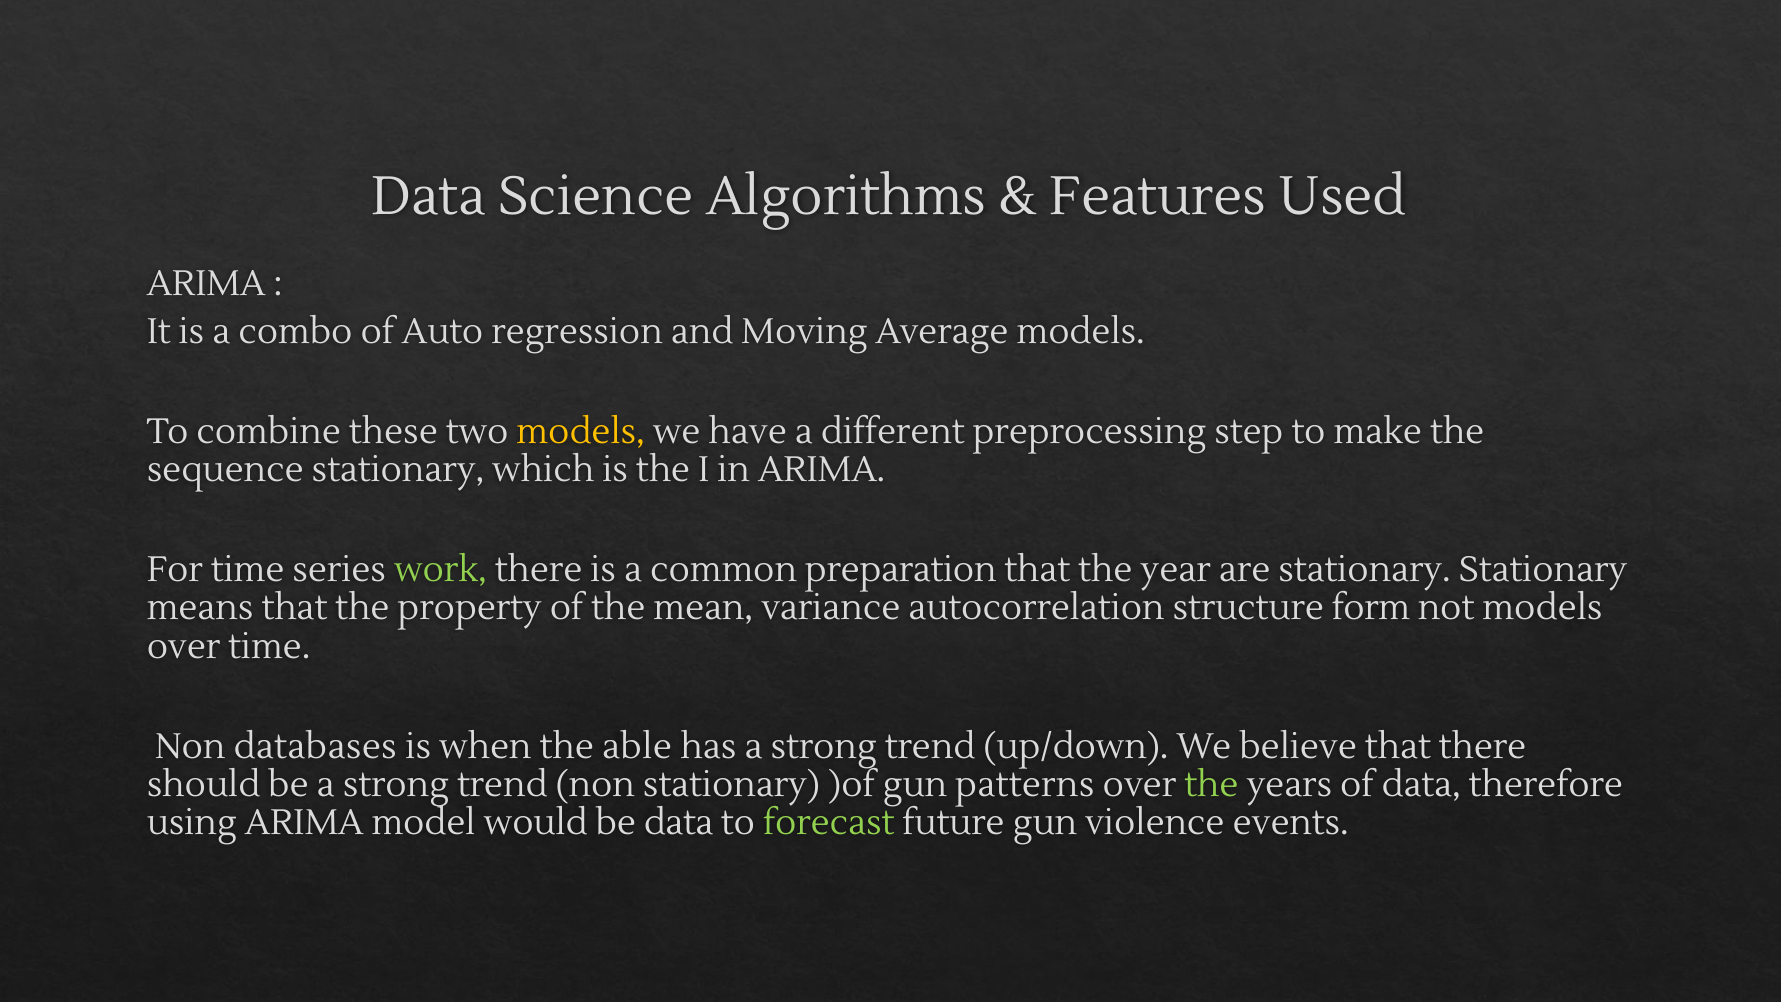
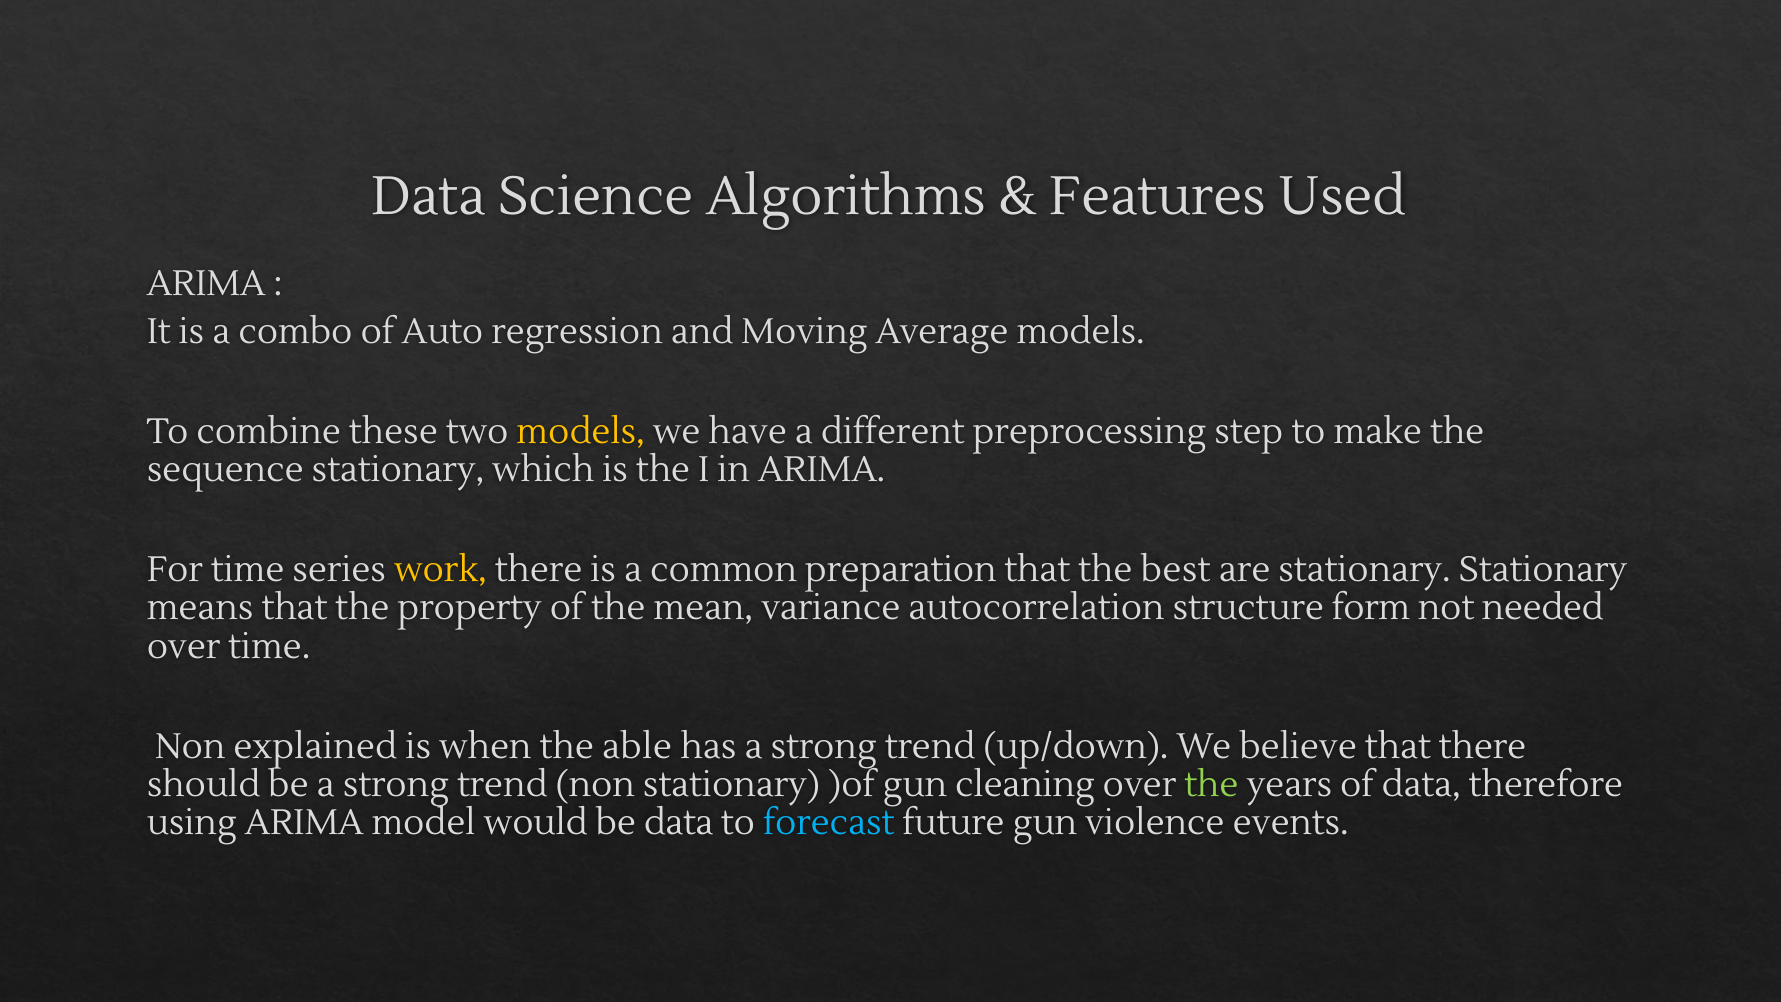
work colour: light green -> yellow
year: year -> best
not models: models -> needed
databases: databases -> explained
patterns: patterns -> cleaning
forecast colour: light green -> light blue
